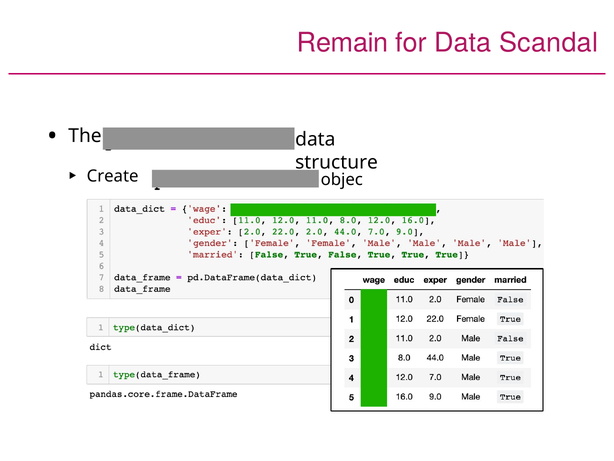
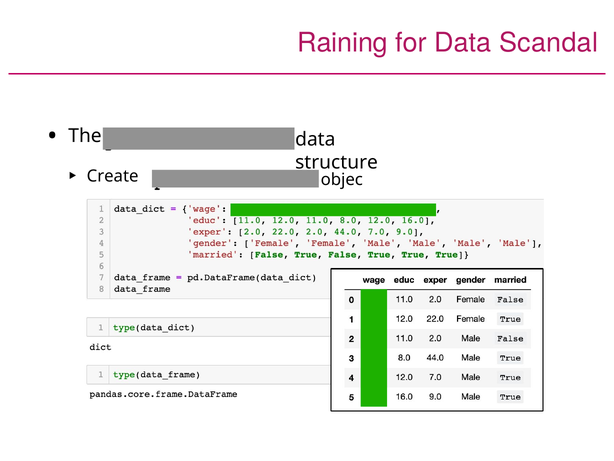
Remain: Remain -> Raining
